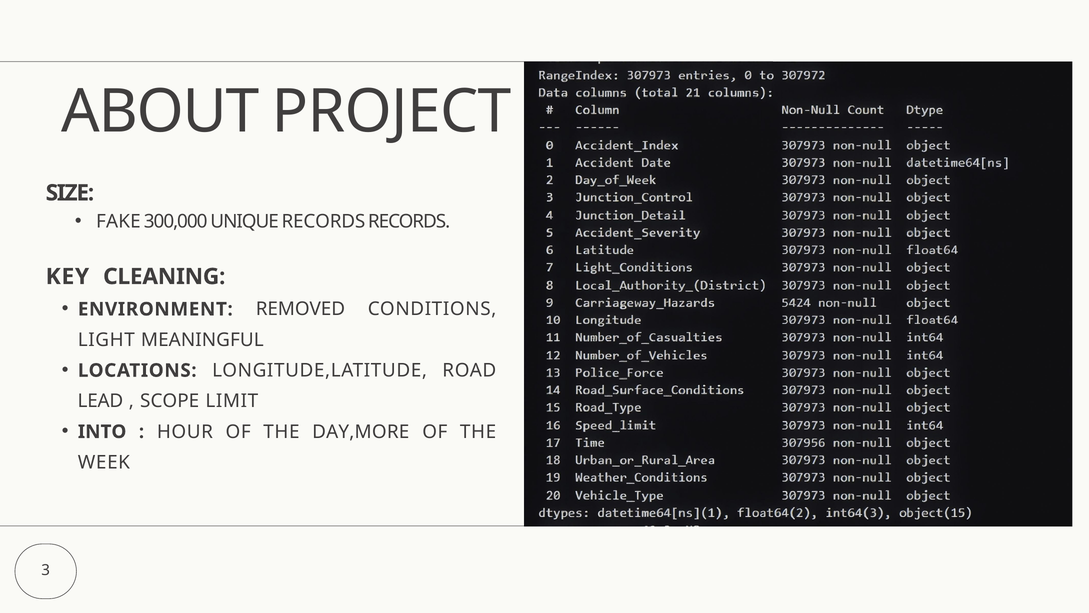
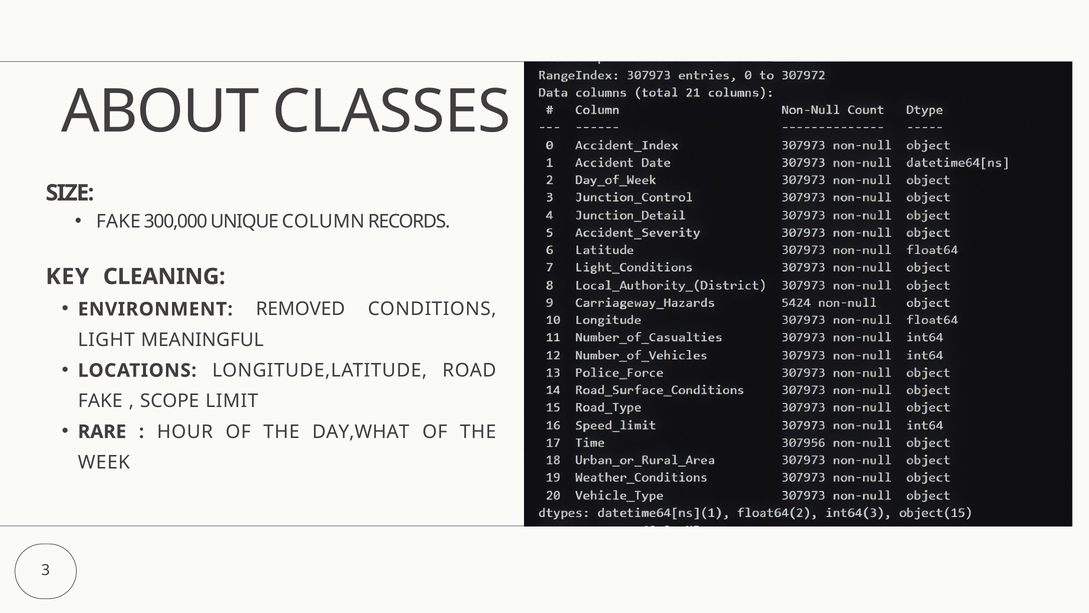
PROJECT: PROJECT -> CLASSES
UNIQUE RECORDS: RECORDS -> COLUMN
LEAD at (100, 401): LEAD -> FAKE
INTO: INTO -> RARE
DAY,MORE: DAY,MORE -> DAY,WHAT
